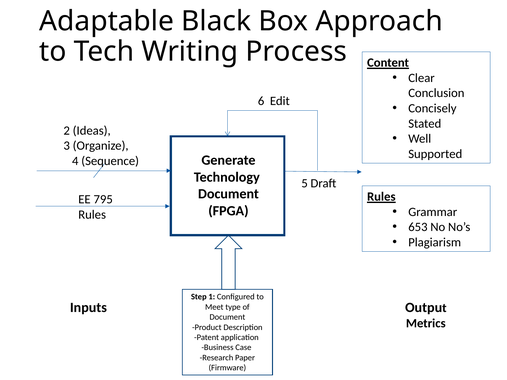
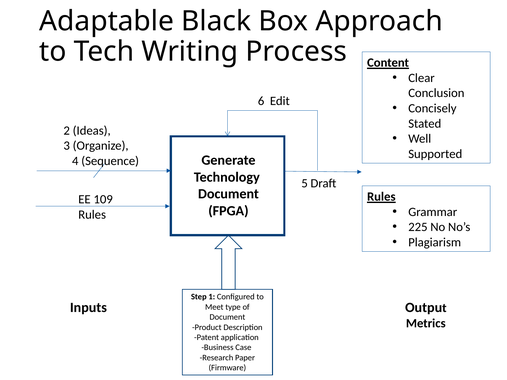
795: 795 -> 109
653: 653 -> 225
